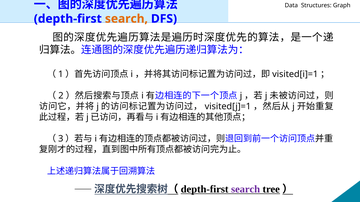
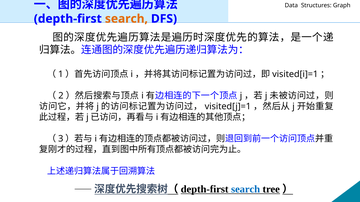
search at (246, 190) colour: purple -> blue
